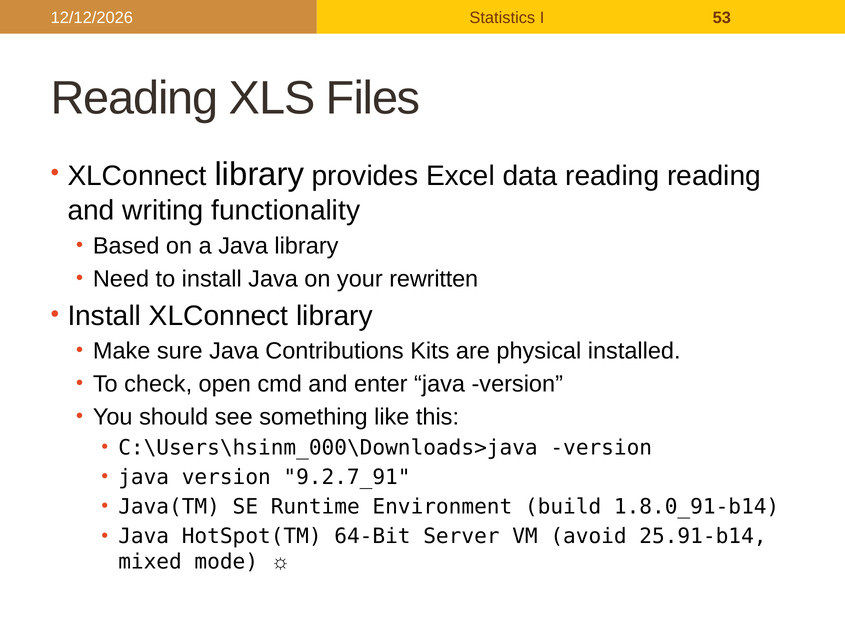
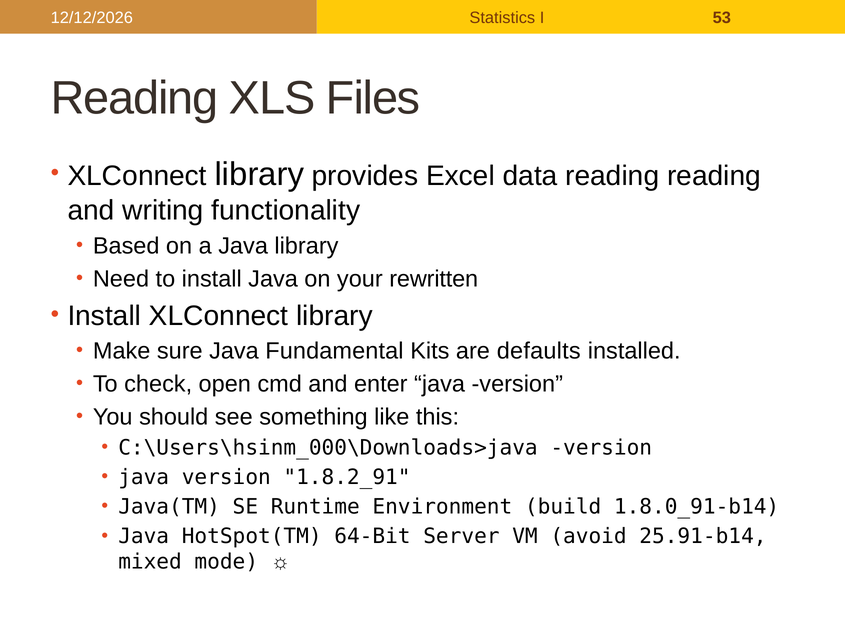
Contributions: Contributions -> Fundamental
physical: physical -> defaults
9.2.7_91: 9.2.7_91 -> 1.8.2_91
